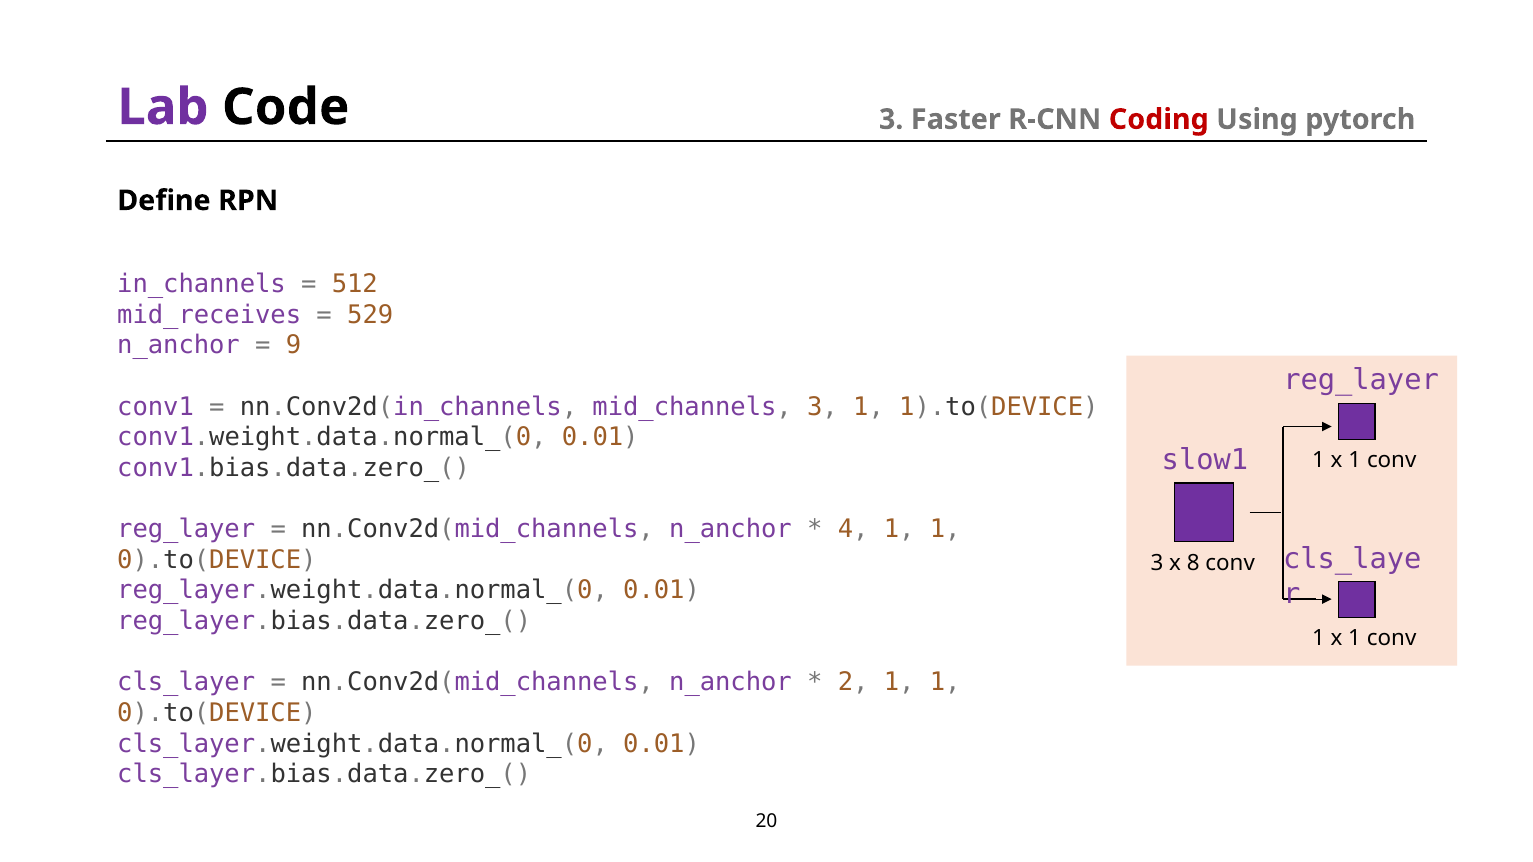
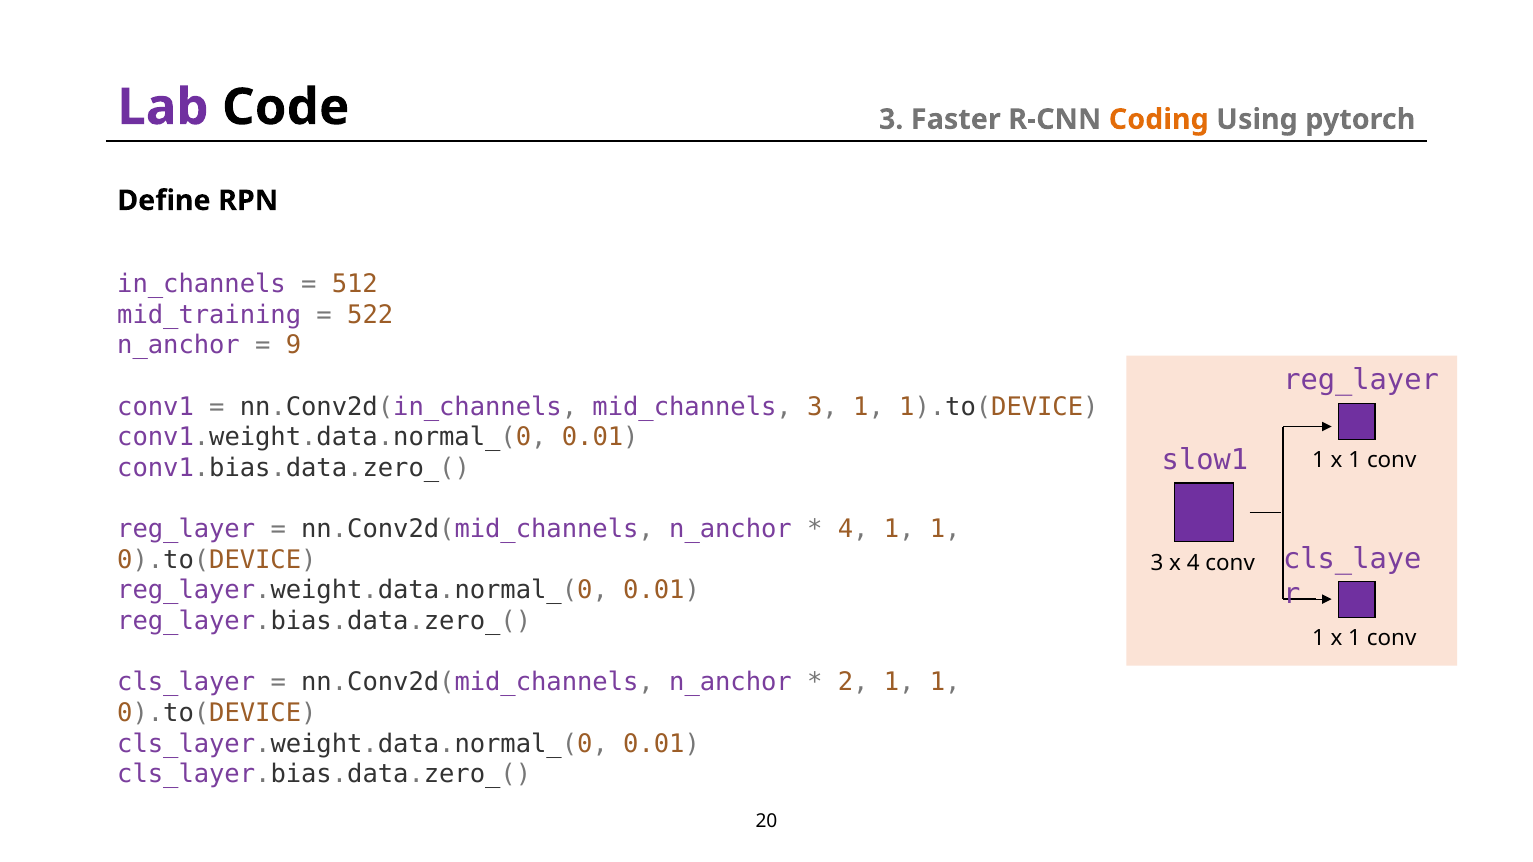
Coding colour: red -> orange
mid_receives: mid_receives -> mid_training
529: 529 -> 522
x 8: 8 -> 4
